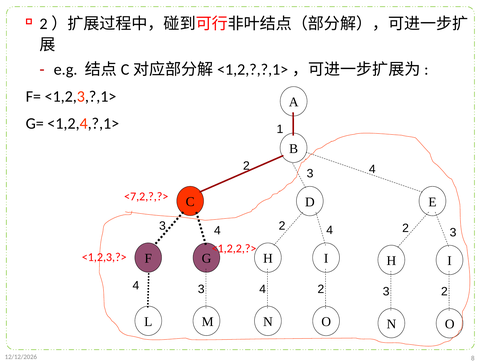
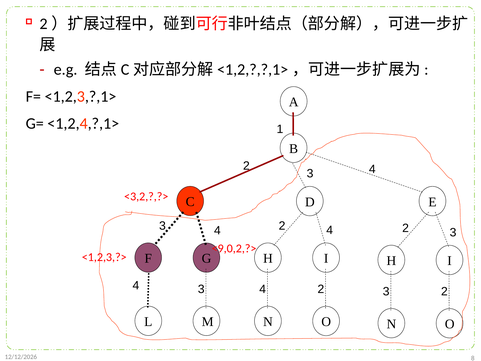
<7,2,?,?>: <7,2,?,?> -> <3,2,?,?>
<1,2,2,?>: <1,2,2,?> -> <9,0,2,?>
